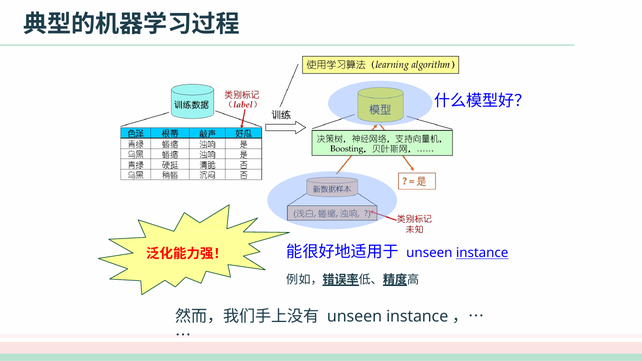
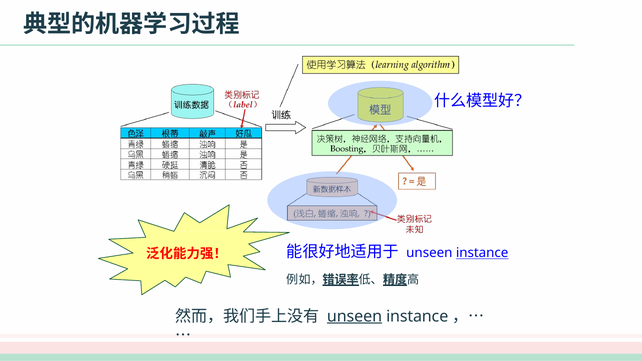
unseen at (354, 316) underline: none -> present
